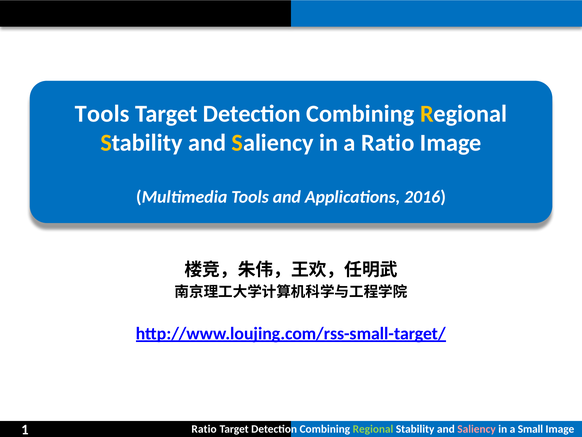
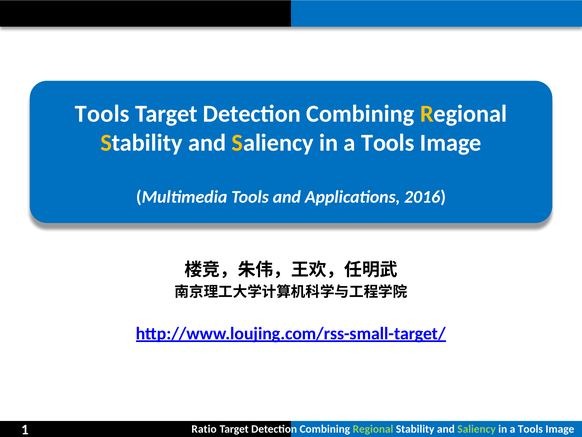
Ratio at (388, 143): Ratio -> Tools
Saliency at (477, 429) colour: pink -> light green
Small at (530, 429): Small -> Tools
